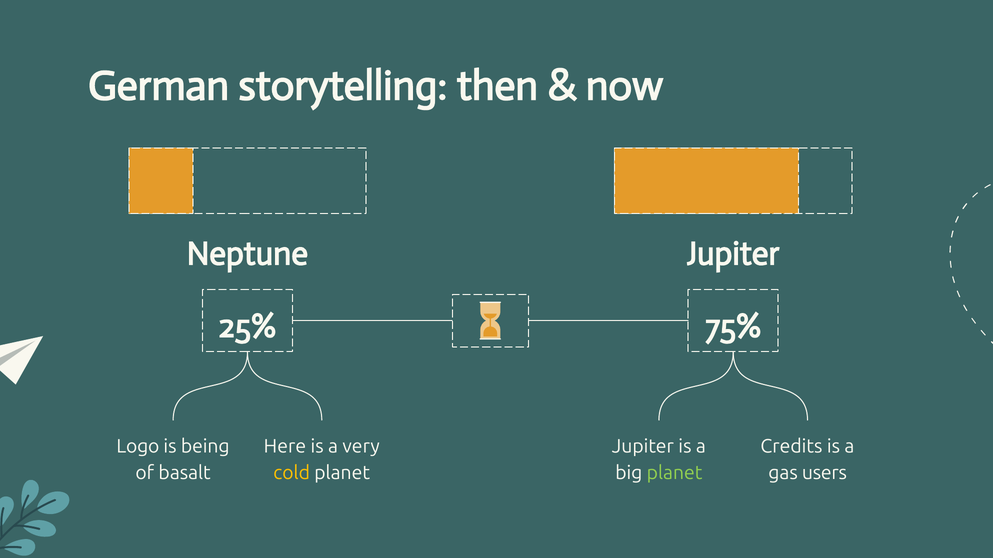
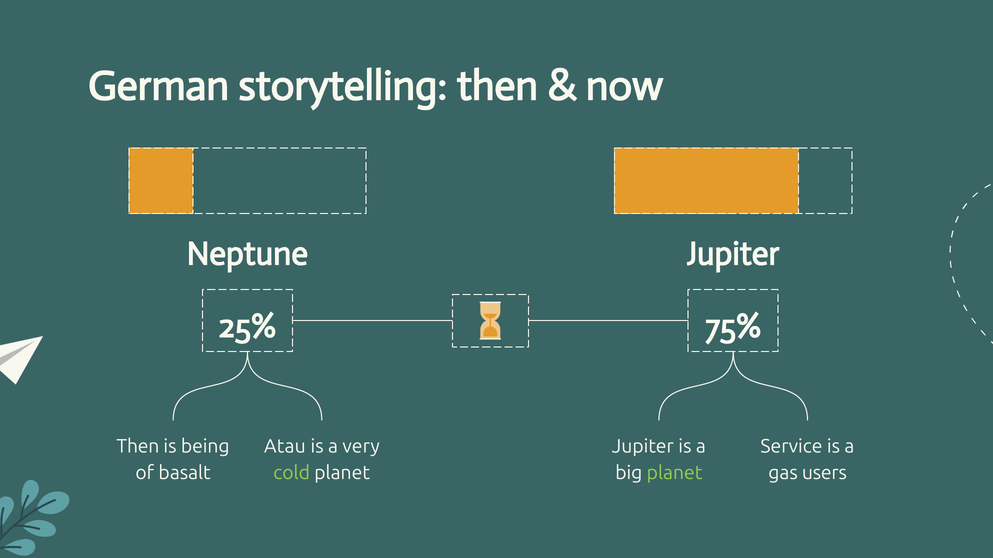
Logo at (138, 447): Logo -> Then
Here: Here -> Atau
Credits: Credits -> Service
cold colour: yellow -> light green
